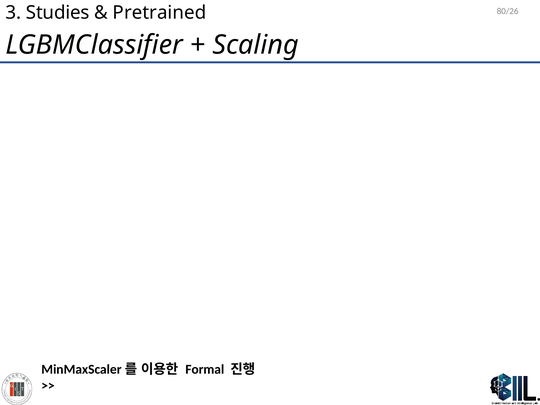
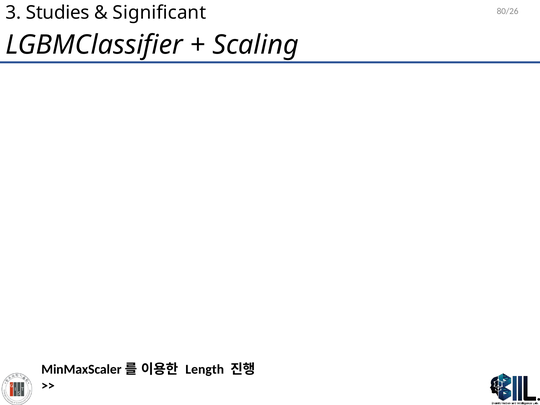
Pretrained: Pretrained -> Significant
Formal: Formal -> Length
